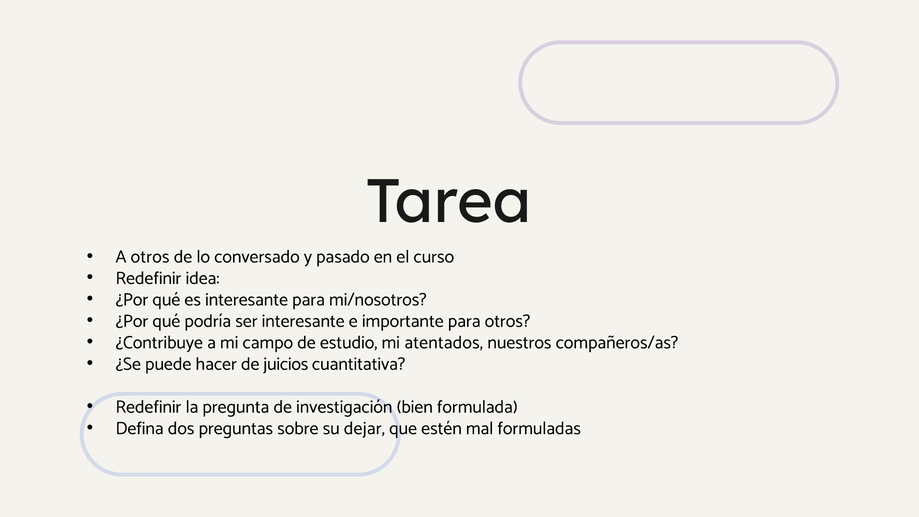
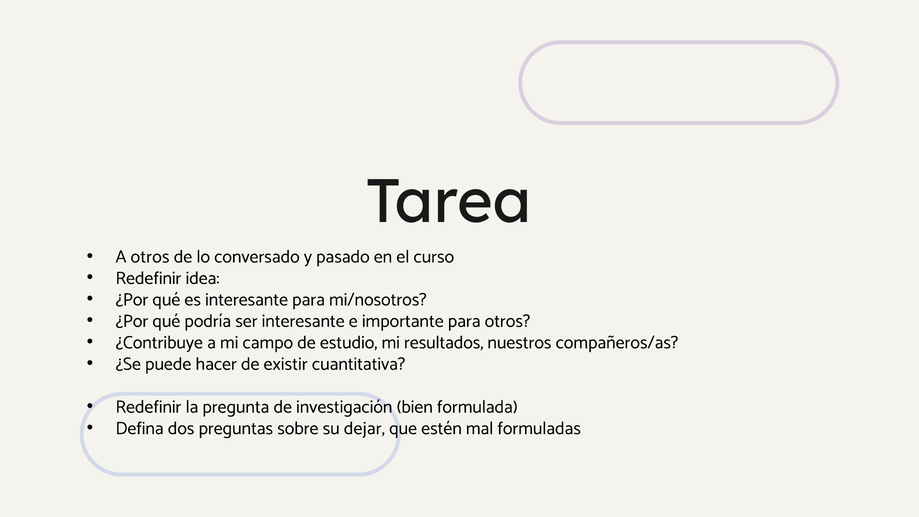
atentados: atentados -> resultados
juicios: juicios -> existir
